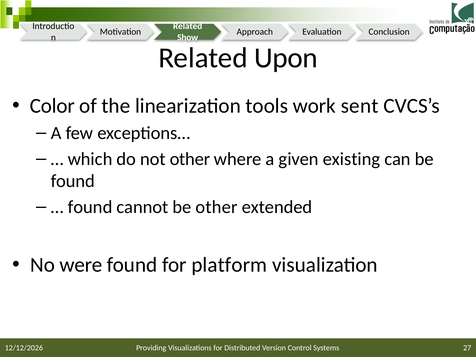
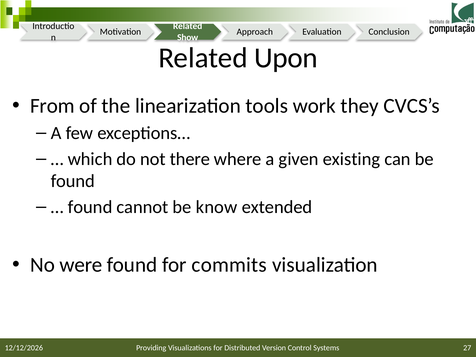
Color: Color -> From
sent: sent -> they
not other: other -> there
be other: other -> know
platform: platform -> commits
